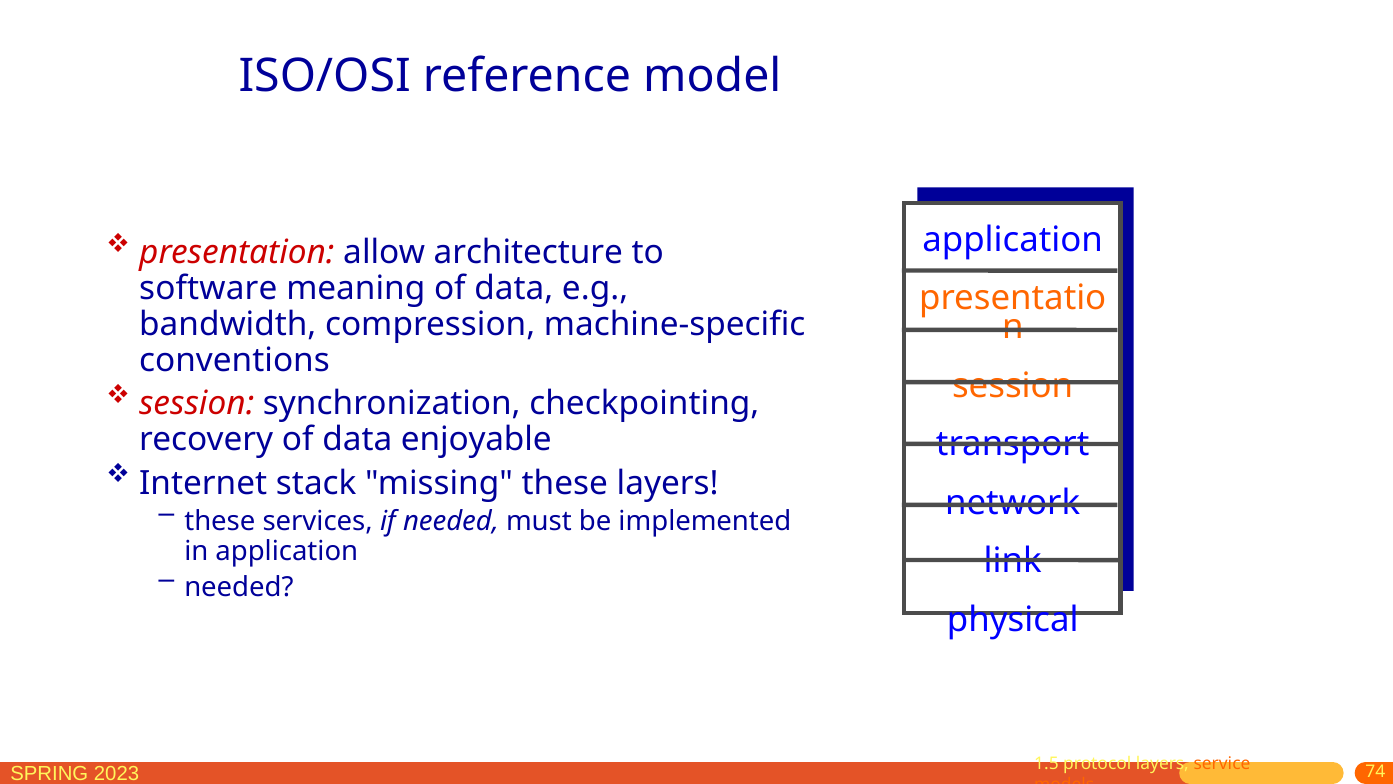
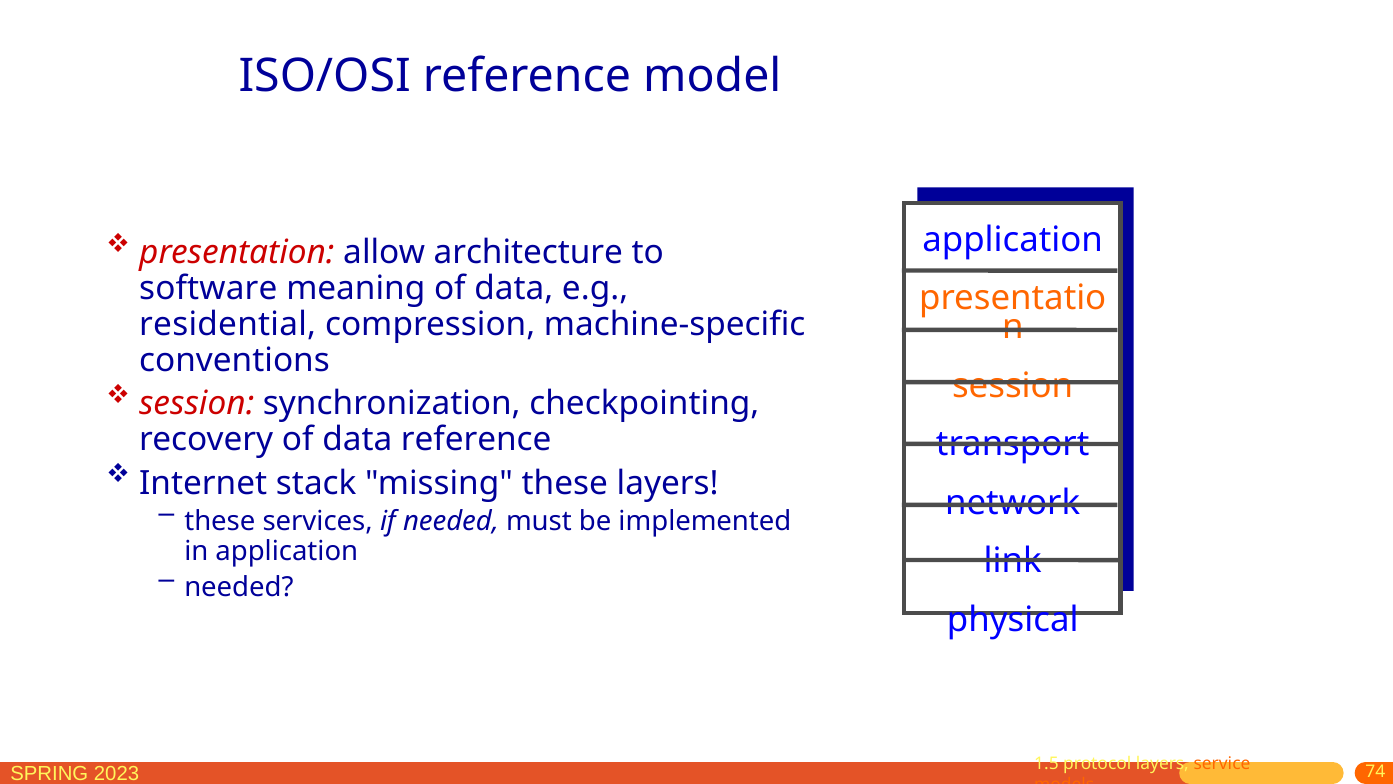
bandwidth: bandwidth -> residential
data enjoyable: enjoyable -> reference
